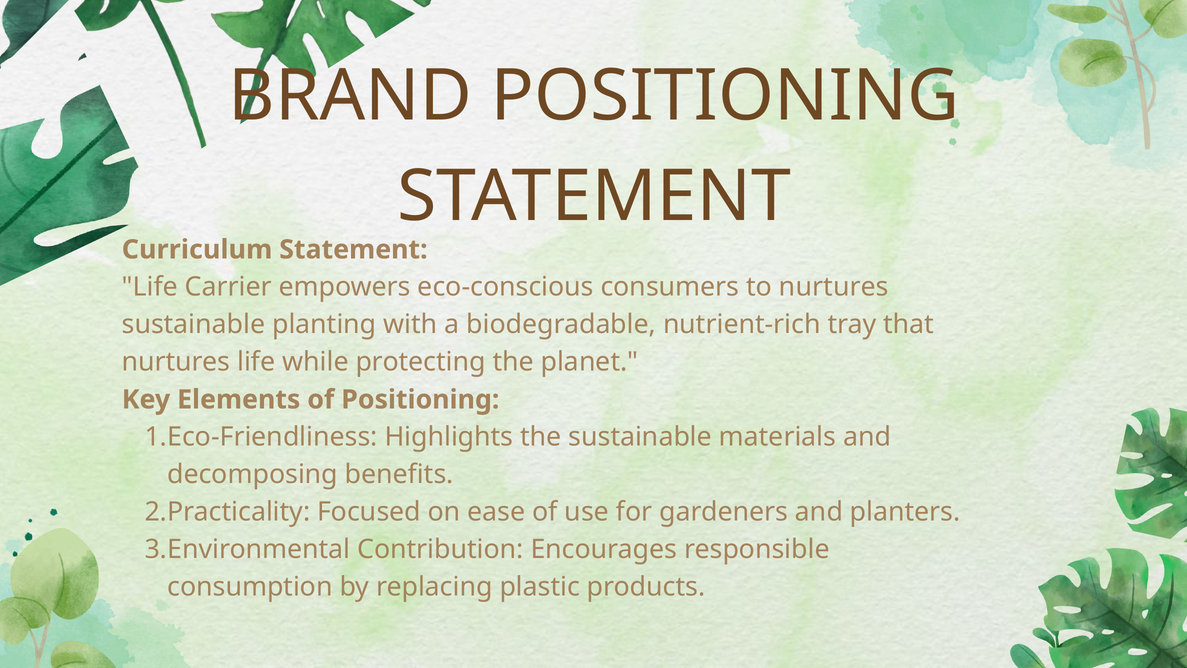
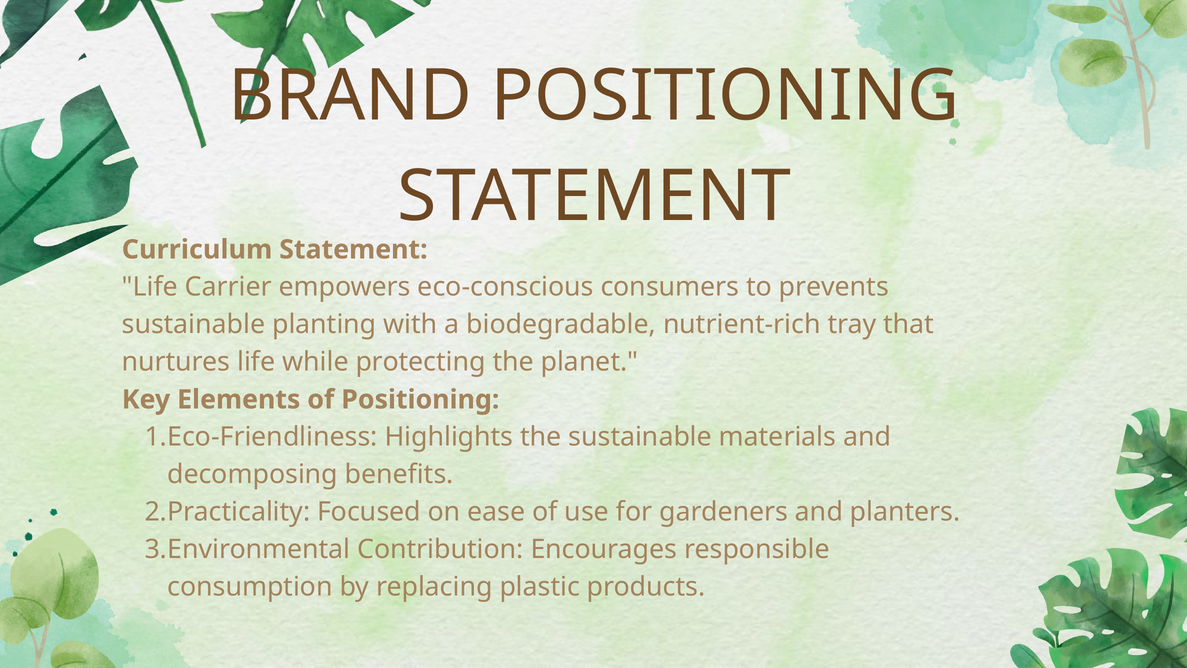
to nurtures: nurtures -> prevents
